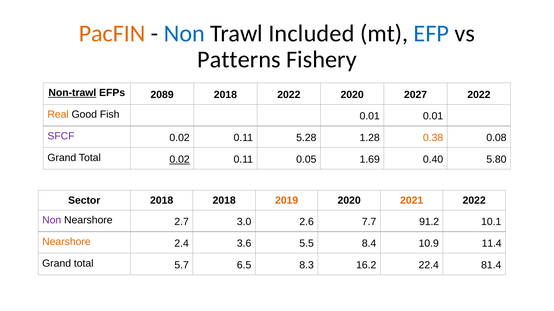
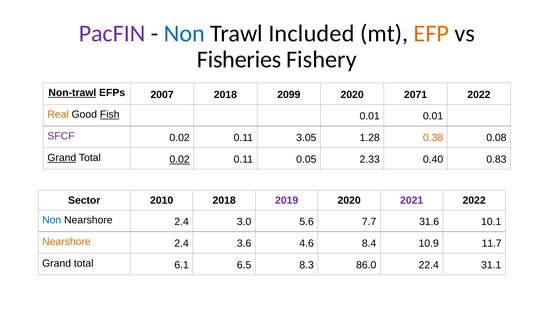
PacFIN colour: orange -> purple
EFP colour: blue -> orange
Patterns: Patterns -> Fisheries
2089: 2089 -> 2007
2018 2022: 2022 -> 2099
2027: 2027 -> 2071
Fish underline: none -> present
5.28: 5.28 -> 3.05
Grand at (62, 158) underline: none -> present
1.69: 1.69 -> 2.33
5.80: 5.80 -> 0.83
Sector 2018: 2018 -> 2010
2019 colour: orange -> purple
2021 colour: orange -> purple
Non at (52, 221) colour: purple -> blue
2.7 at (182, 222): 2.7 -> 2.4
2.6: 2.6 -> 5.6
91.2: 91.2 -> 31.6
5.5: 5.5 -> 4.6
11.4: 11.4 -> 11.7
5.7: 5.7 -> 6.1
16.2: 16.2 -> 86.0
81.4: 81.4 -> 31.1
